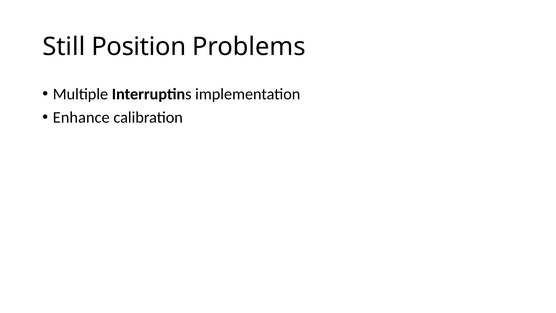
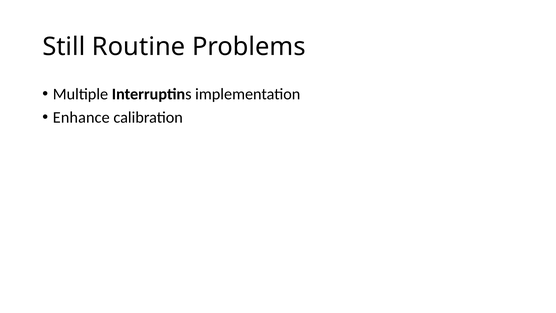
Position: Position -> Routine
